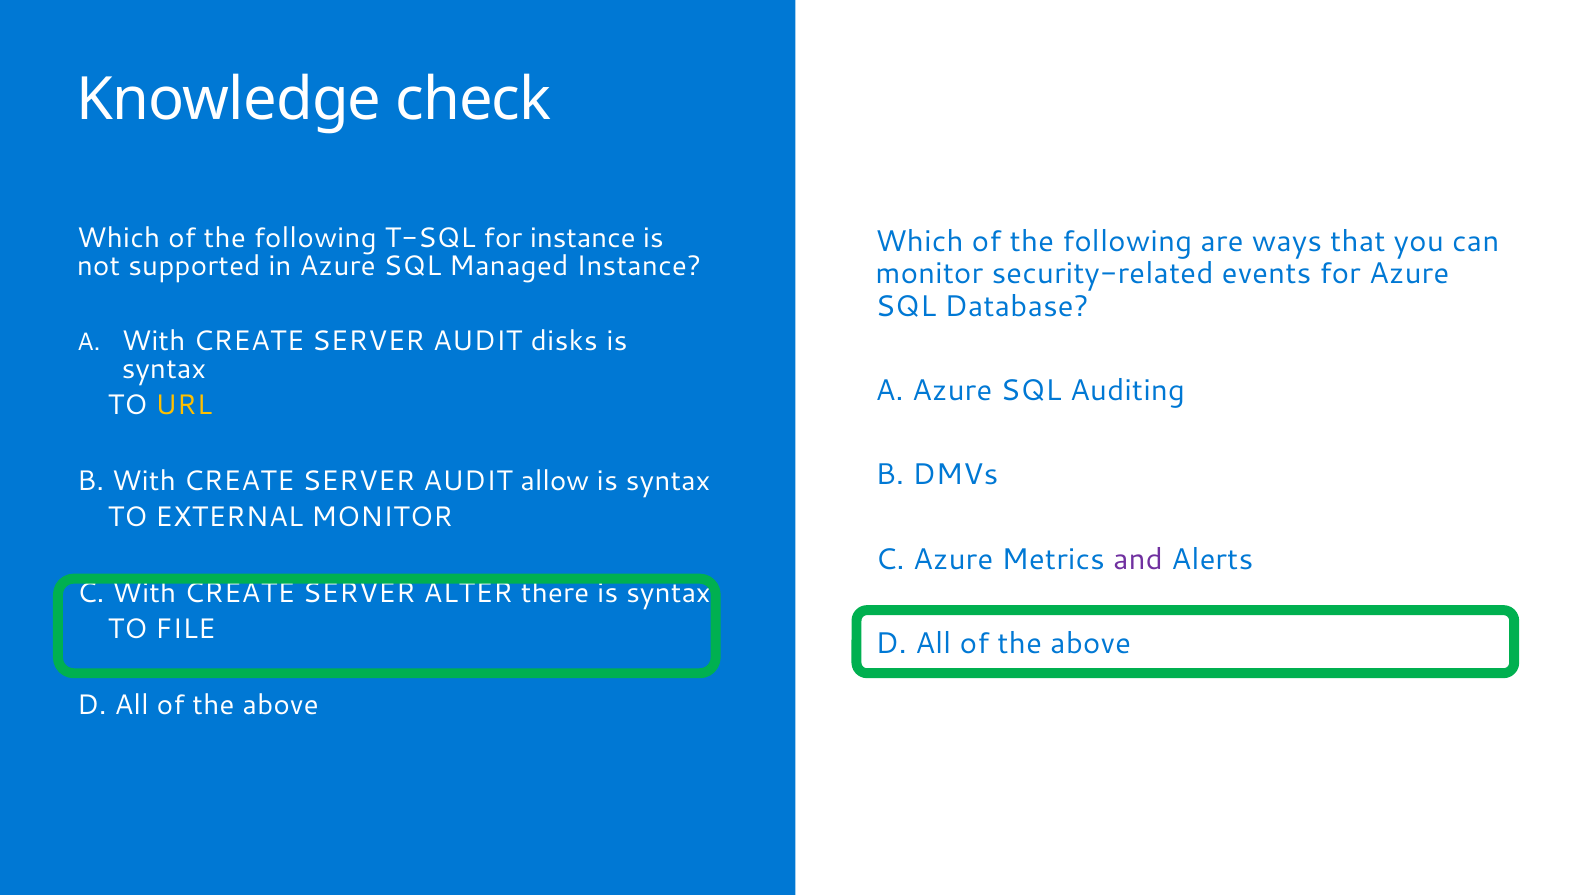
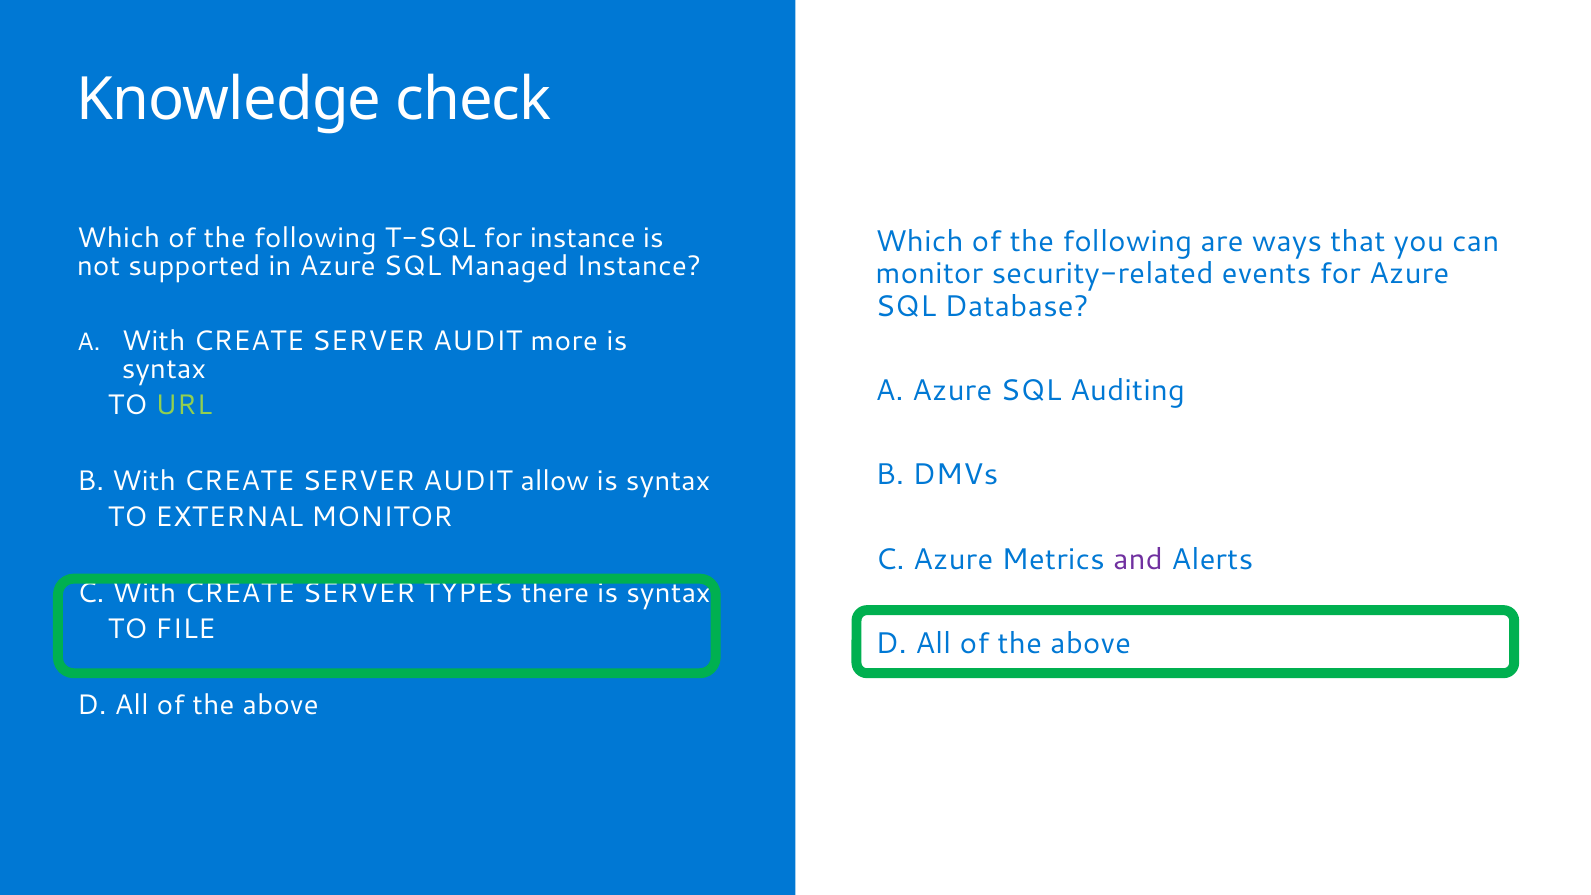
disks: disks -> more
URL colour: yellow -> light green
ALTER: ALTER -> TYPES
